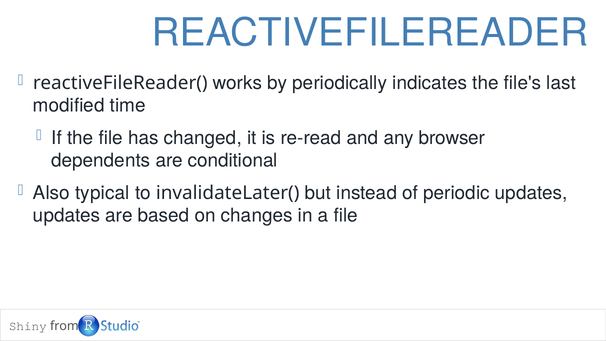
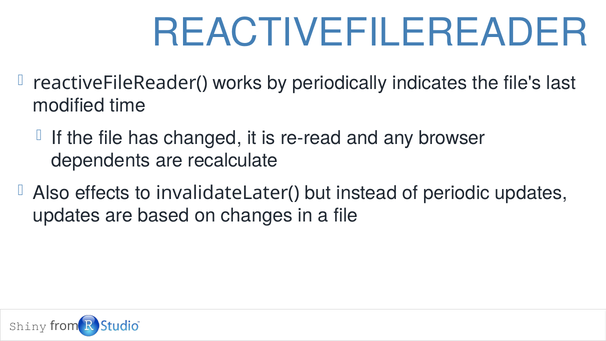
conditional: conditional -> recalculate
typical: typical -> effects
